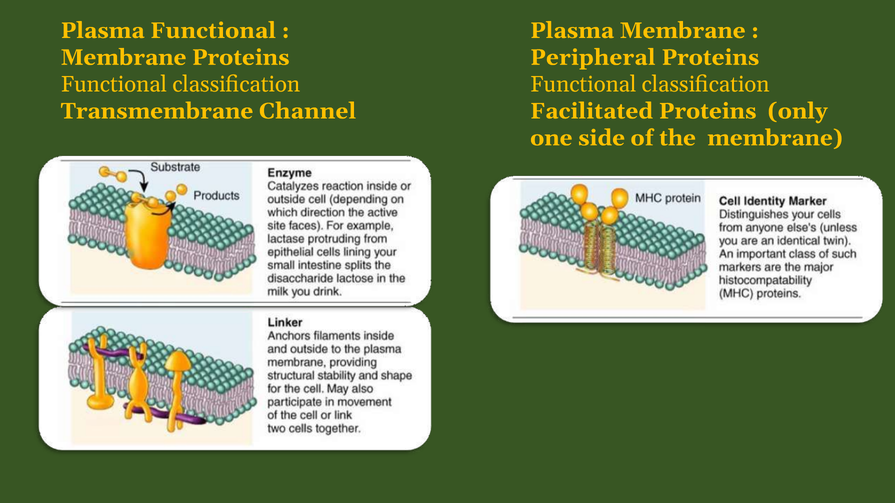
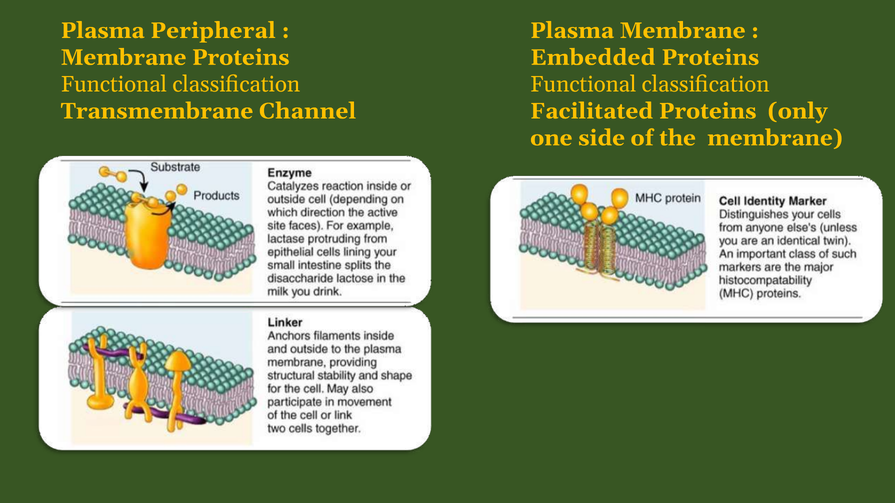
Plasma Functional: Functional -> Peripheral
Peripheral: Peripheral -> Embedded
